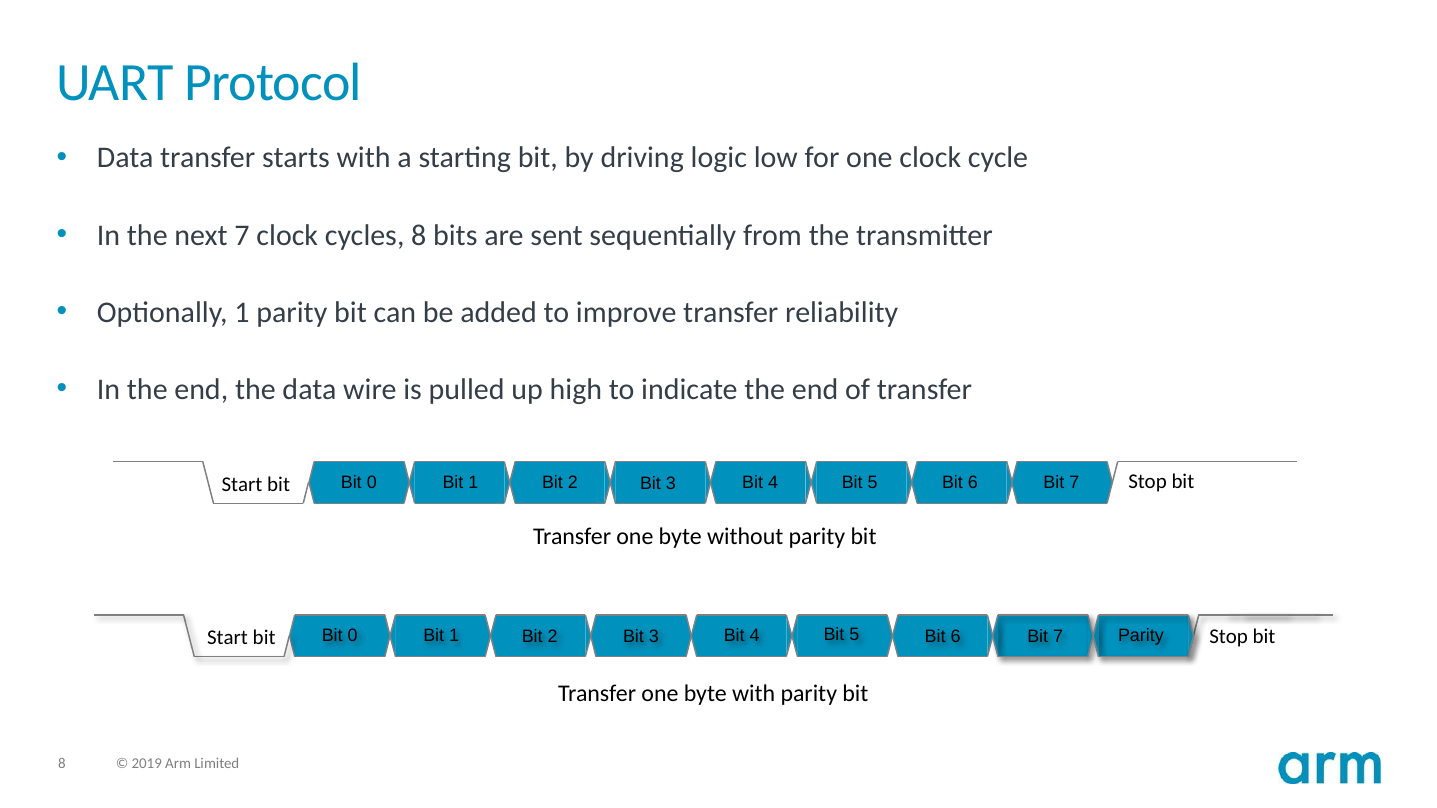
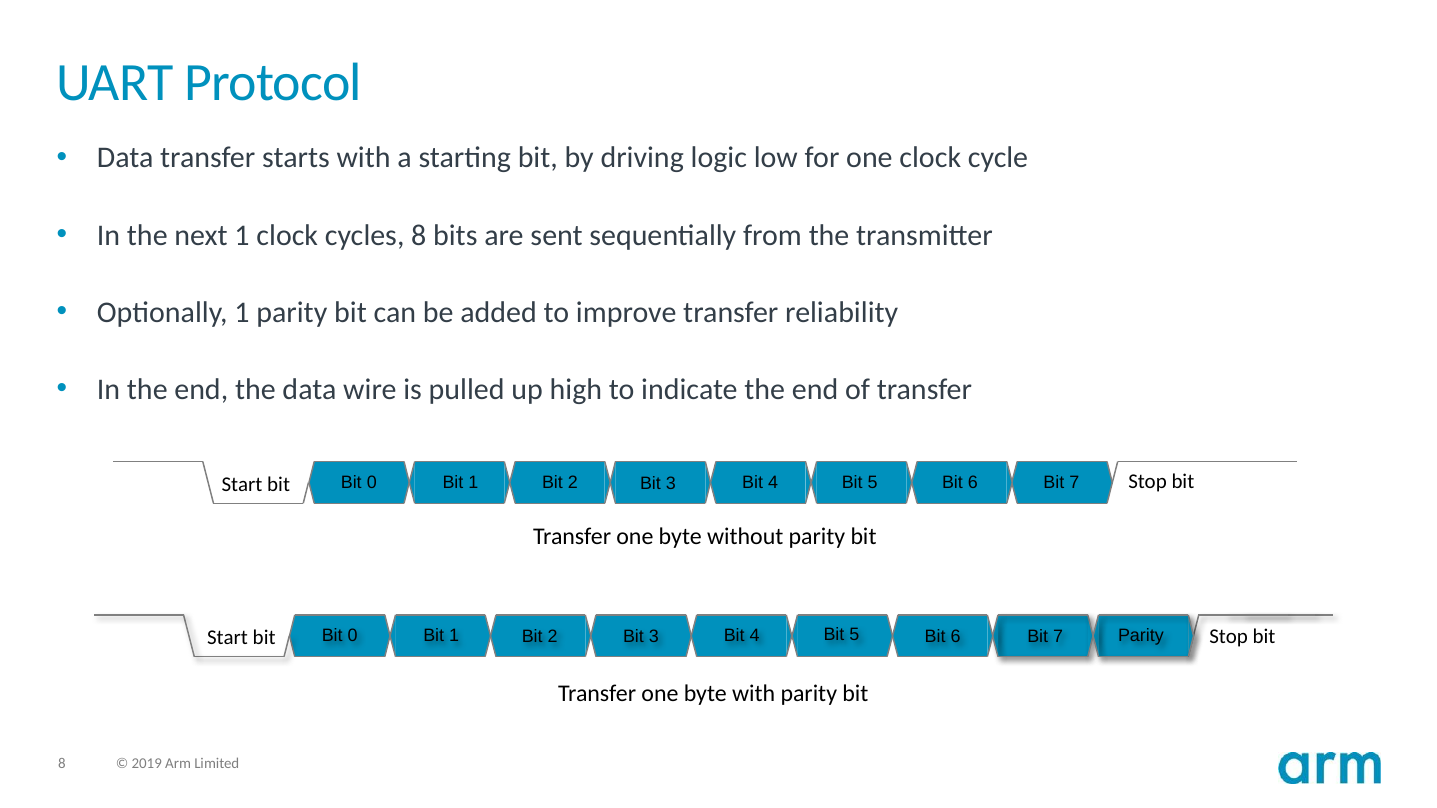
next 7: 7 -> 1
